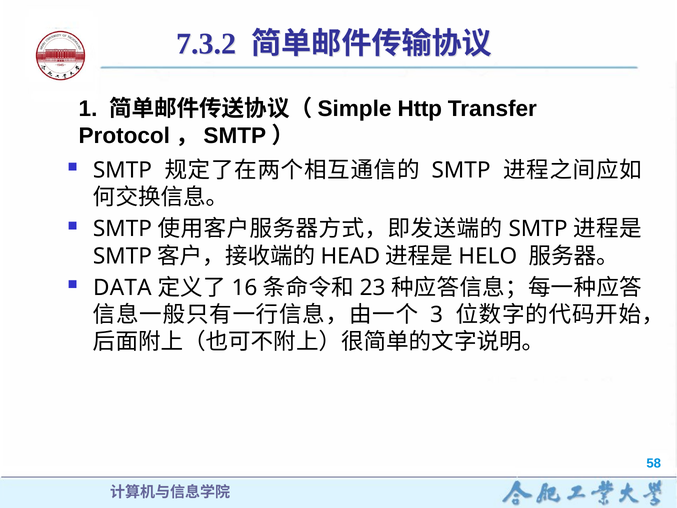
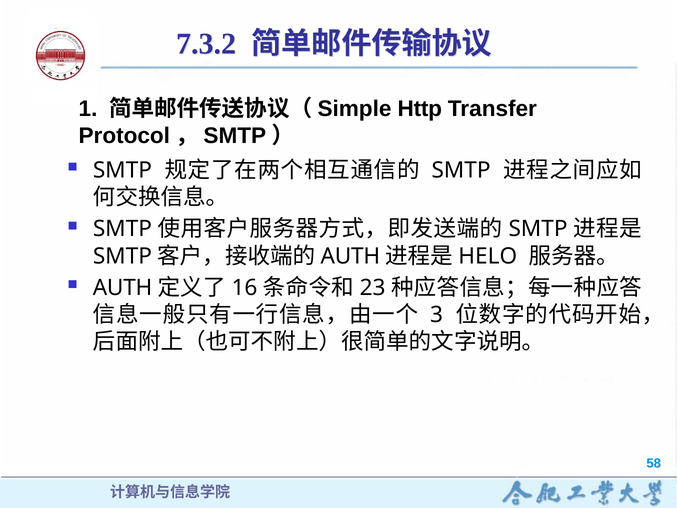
HEAD at (350, 256): HEAD -> AUTH
DATA at (122, 288): DATA -> AUTH
